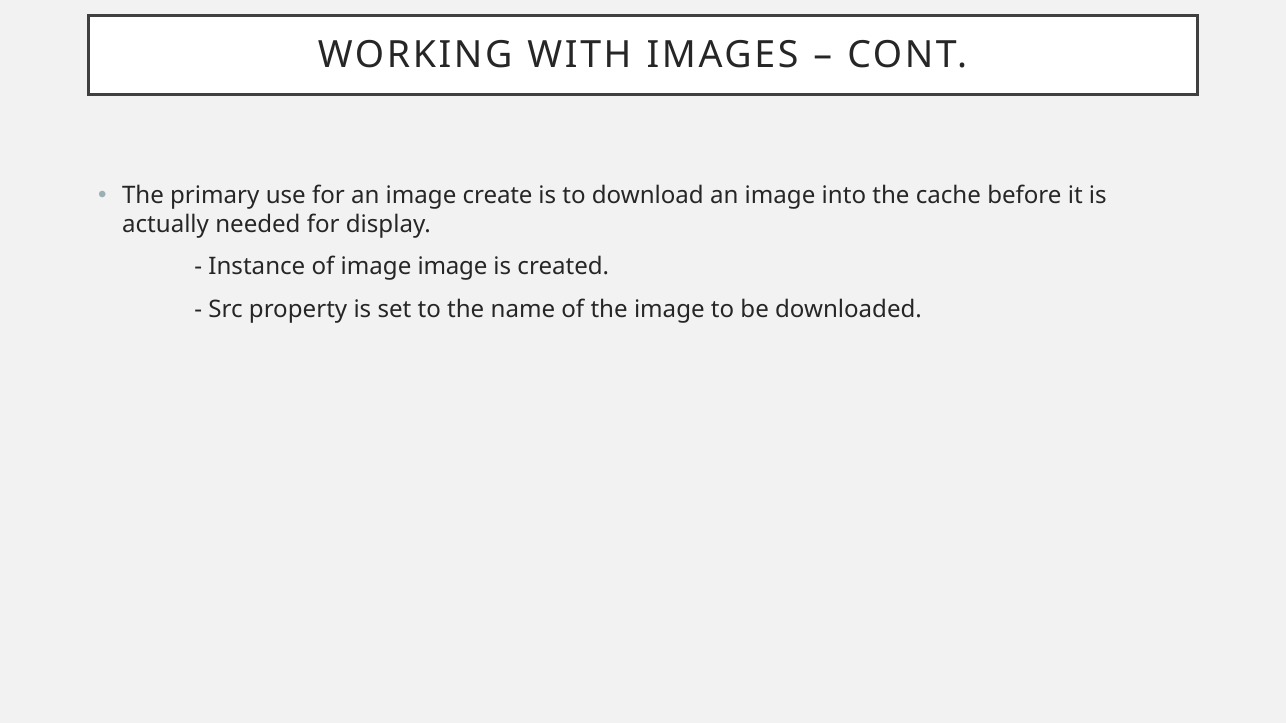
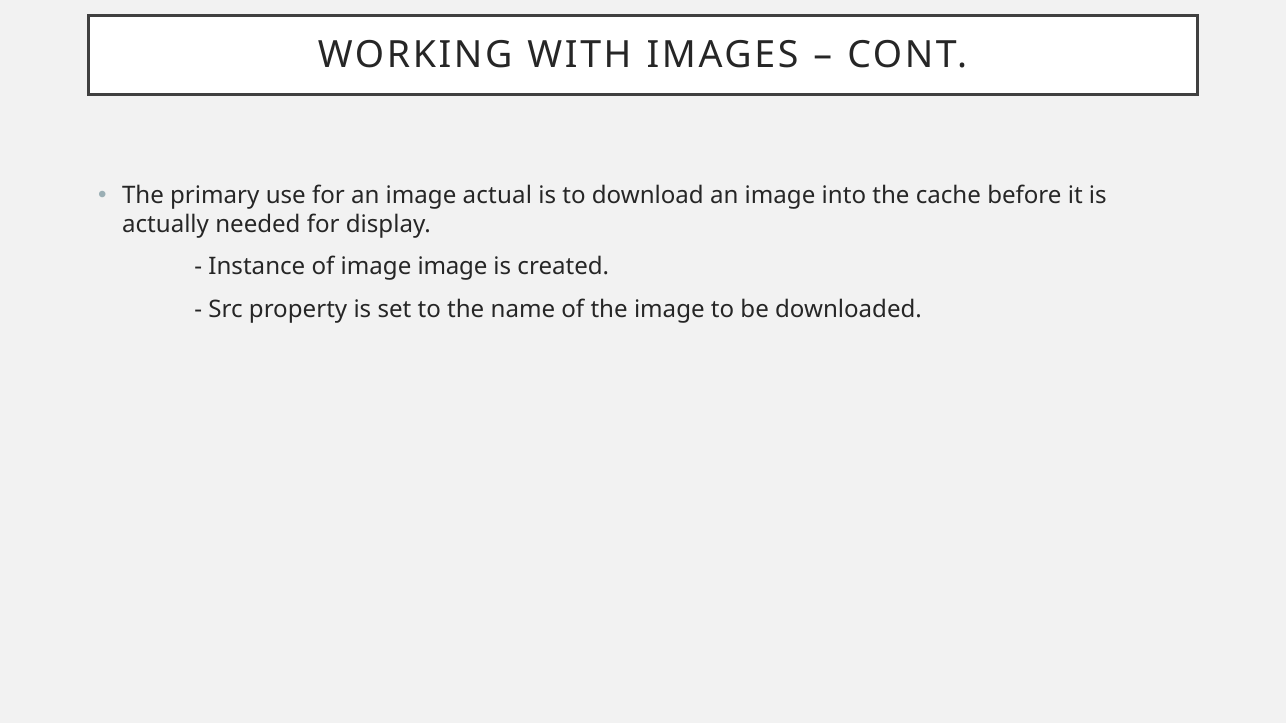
create: create -> actual
